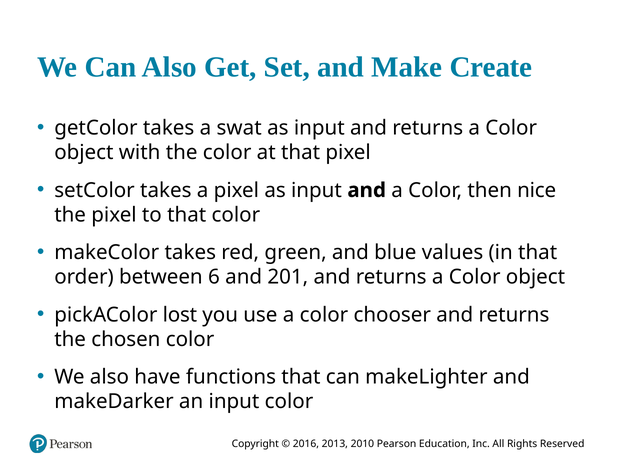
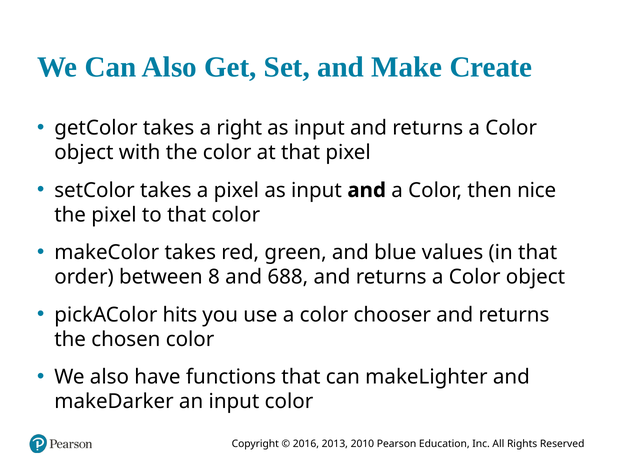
swat: swat -> right
6: 6 -> 8
201: 201 -> 688
lost: lost -> hits
